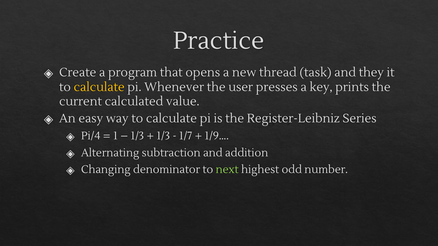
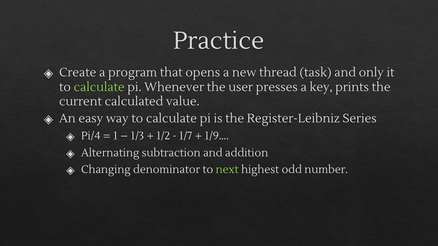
they: they -> only
calculate at (99, 87) colour: yellow -> light green
1/3 at (163, 136): 1/3 -> 1/2
